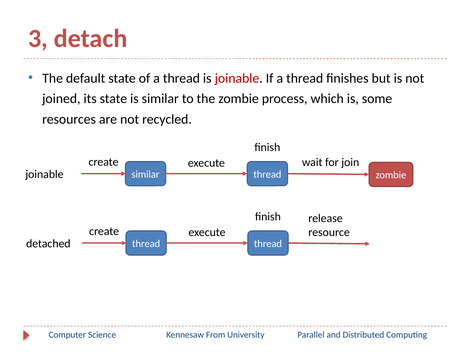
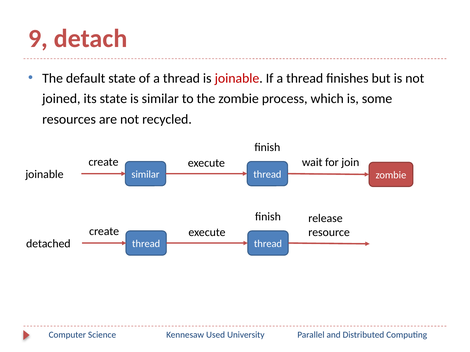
3: 3 -> 9
From: From -> Used
